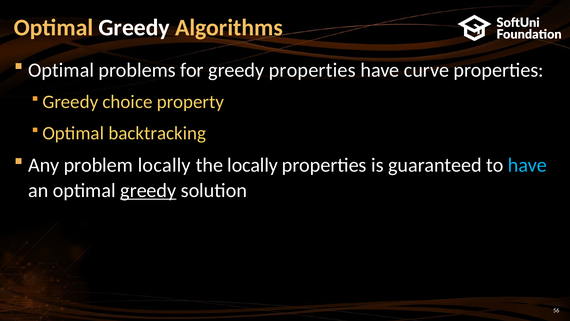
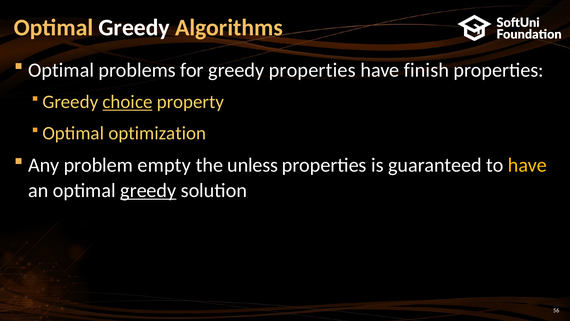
curve: curve -> finish
choice underline: none -> present
backtracking: backtracking -> optimization
problem locally: locally -> empty
the locally: locally -> unless
have at (527, 165) colour: light blue -> yellow
